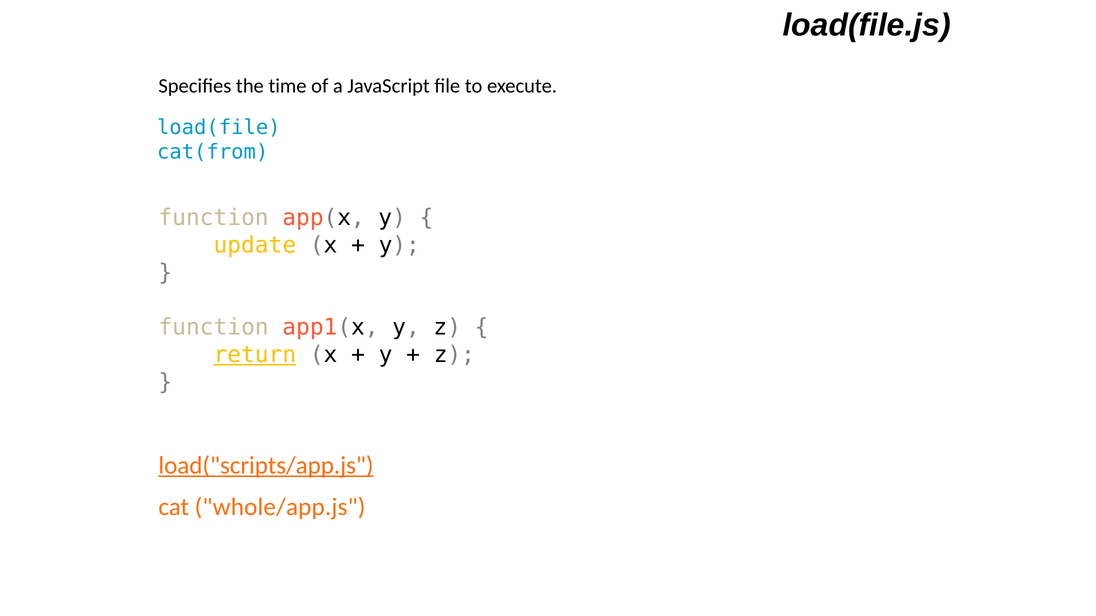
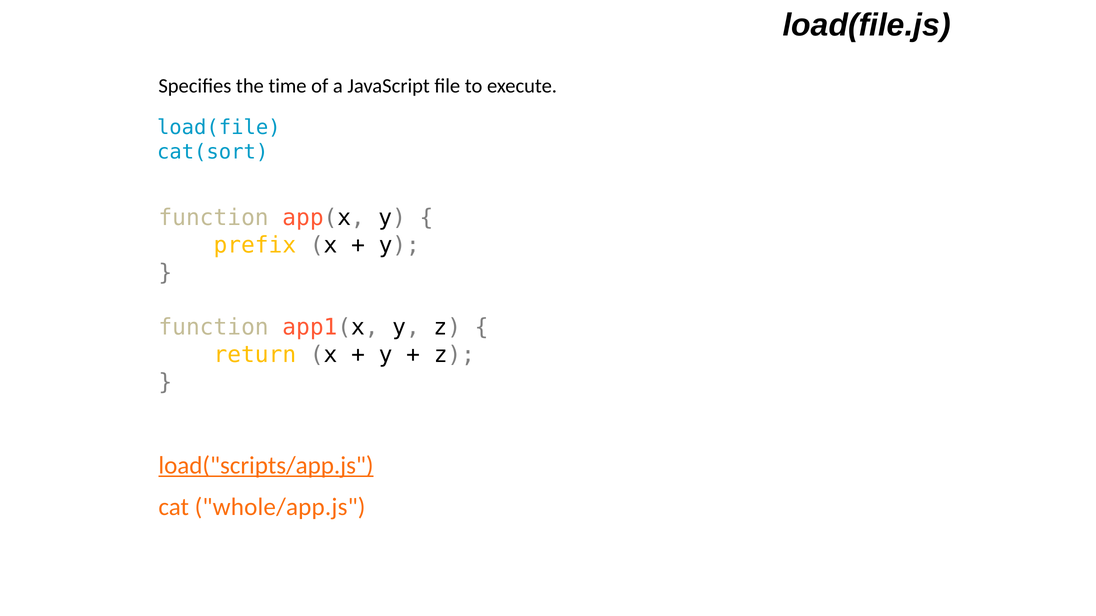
cat(from: cat(from -> cat(sort
update: update -> prefix
return underline: present -> none
